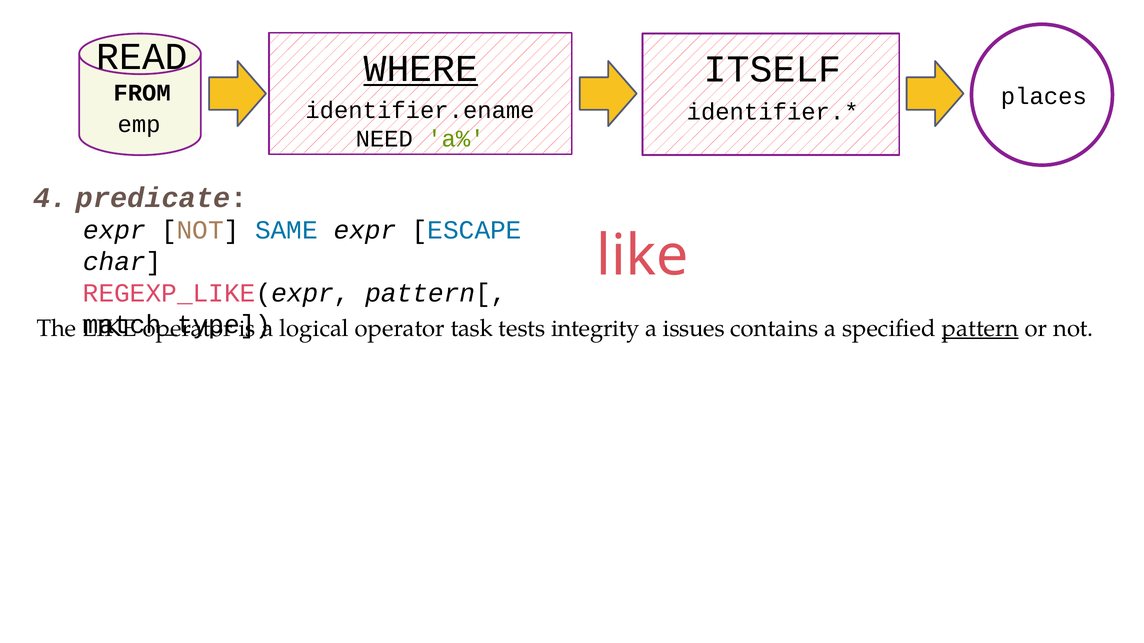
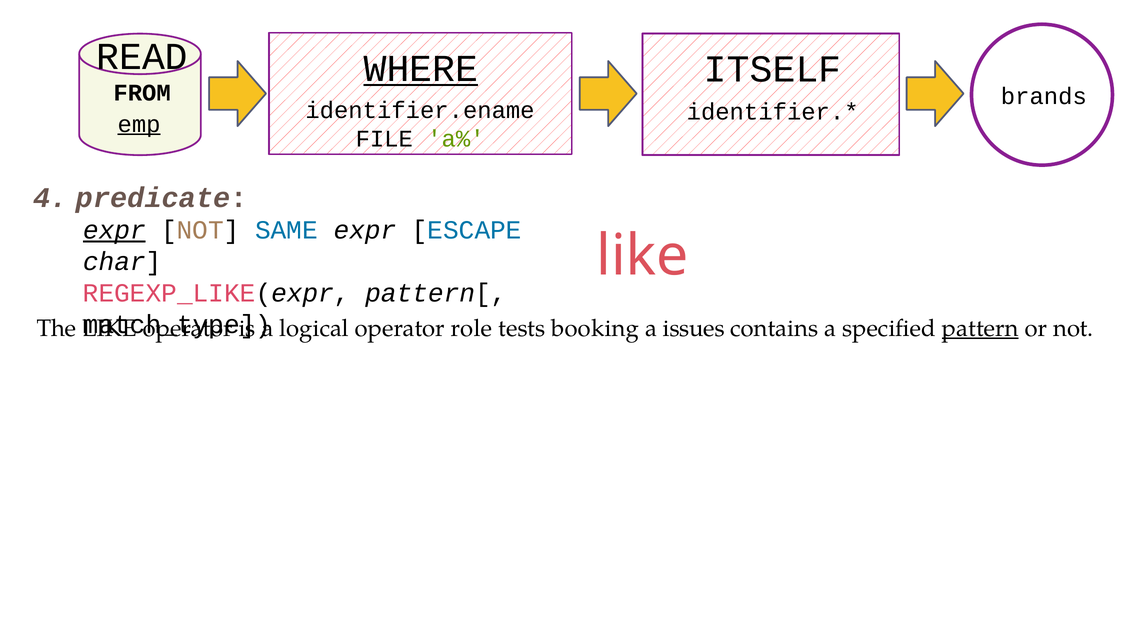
places: places -> brands
emp underline: none -> present
NEED: NEED -> FILE
expr at (114, 230) underline: none -> present
task: task -> role
integrity: integrity -> booking
